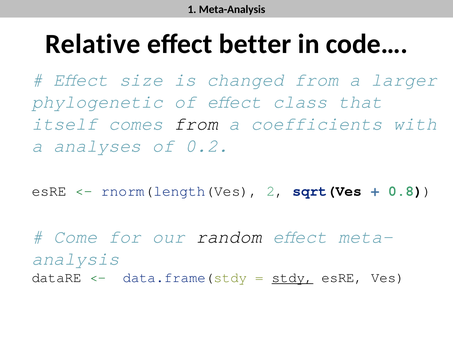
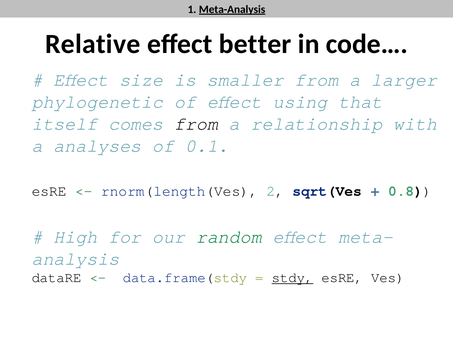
Meta-Analysis underline: none -> present
changed: changed -> smaller
class: class -> using
coefficients: coefficients -> relationship
0.2: 0.2 -> 0.1
Come: Come -> High
random colour: black -> green
